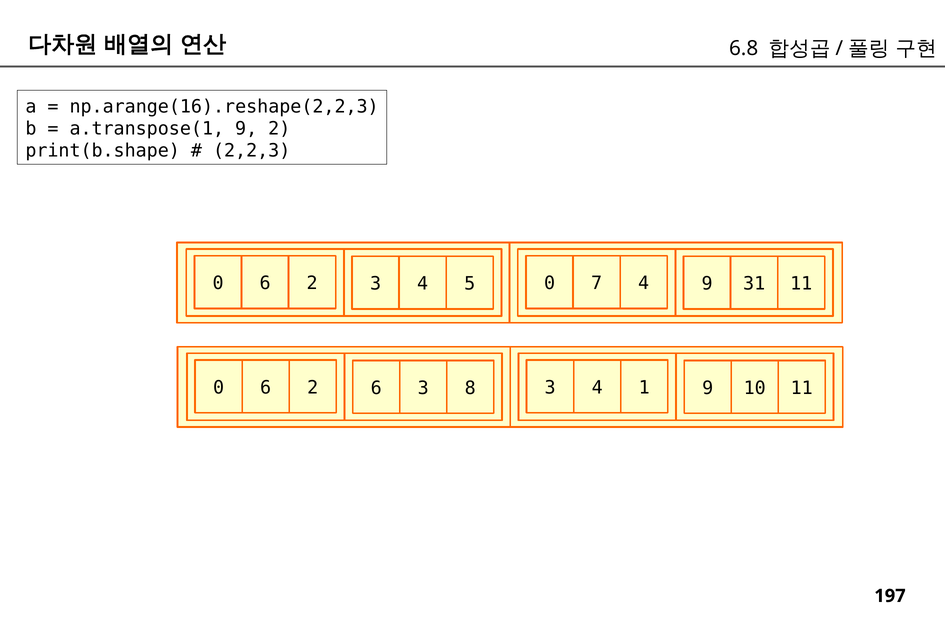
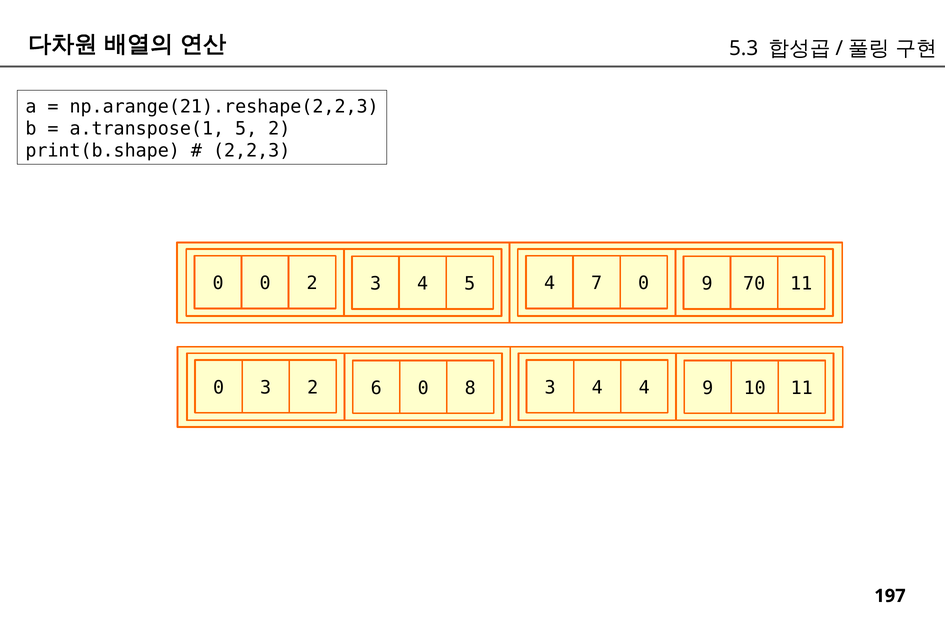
6.8: 6.8 -> 5.3
np.arange(16).reshape(2,2,3: np.arange(16).reshape(2,2,3 -> np.arange(21).reshape(2,2,3
a.transpose(1 9: 9 -> 5
6 at (265, 283): 6 -> 0
5 0: 0 -> 4
7 4: 4 -> 0
31: 31 -> 70
6 at (266, 387): 6 -> 3
6 3: 3 -> 0
4 1: 1 -> 4
